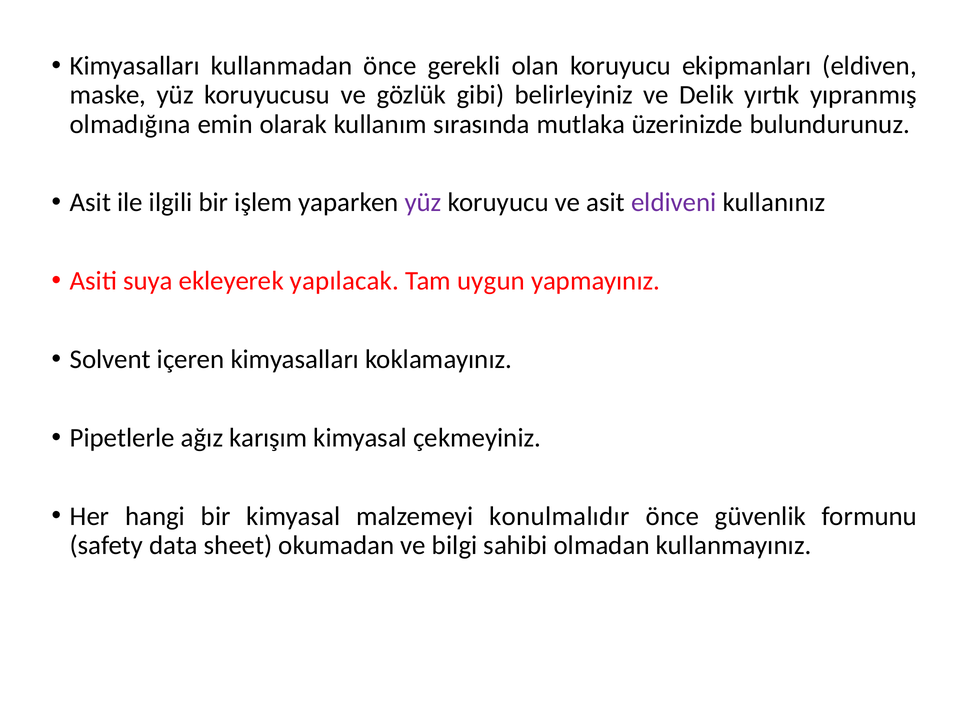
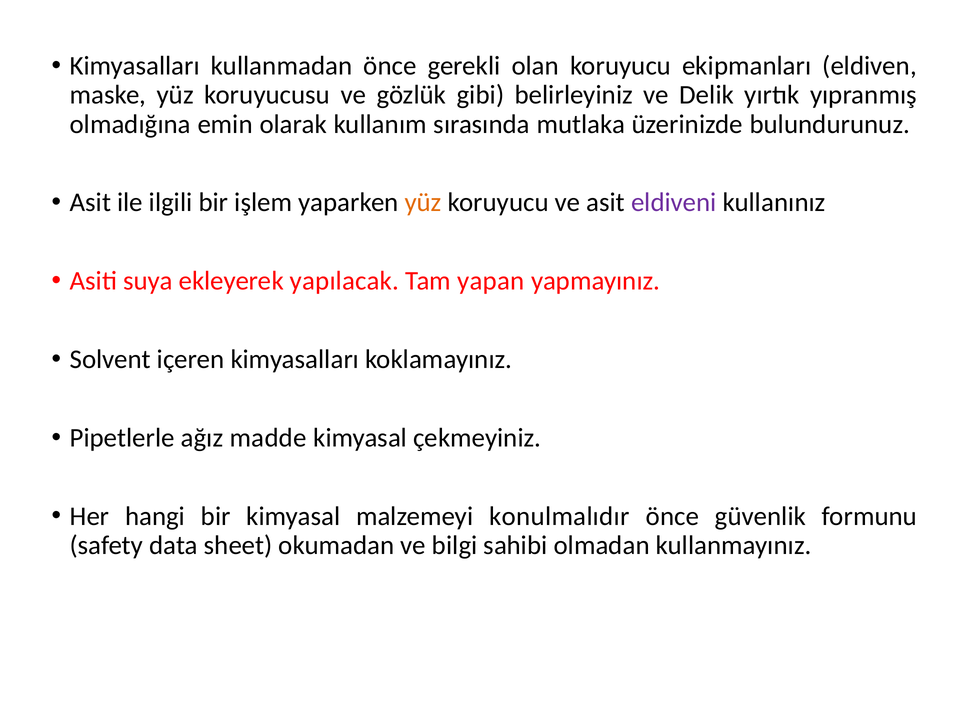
yüz at (423, 202) colour: purple -> orange
uygun: uygun -> yapan
karışım: karışım -> madde
